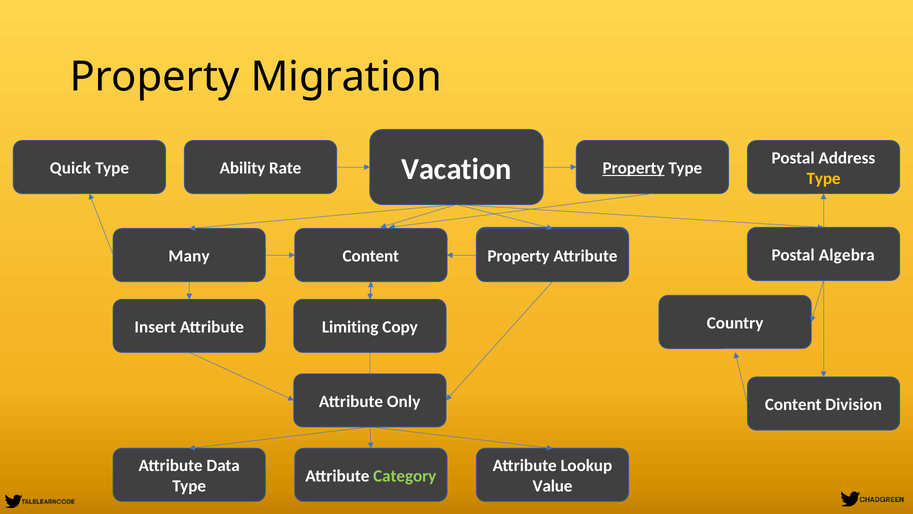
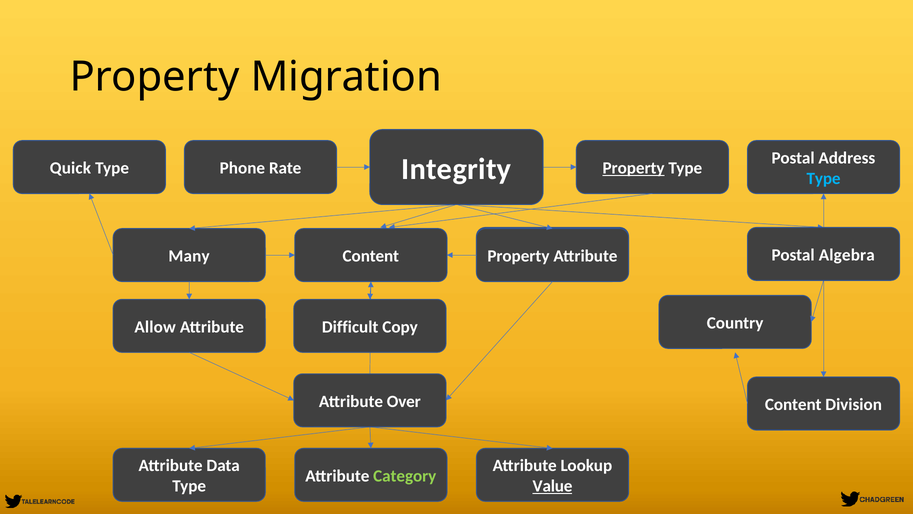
Vacation: Vacation -> Integrity
Ability: Ability -> Phone
Type at (824, 178) colour: yellow -> light blue
Insert: Insert -> Allow
Limiting: Limiting -> Difficult
Only: Only -> Over
Value underline: none -> present
